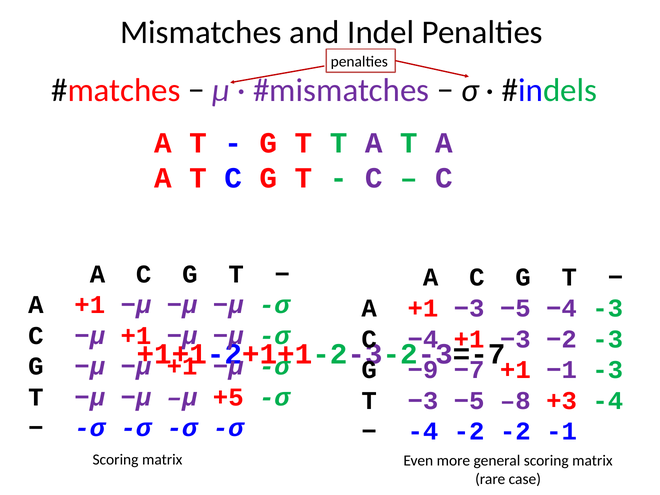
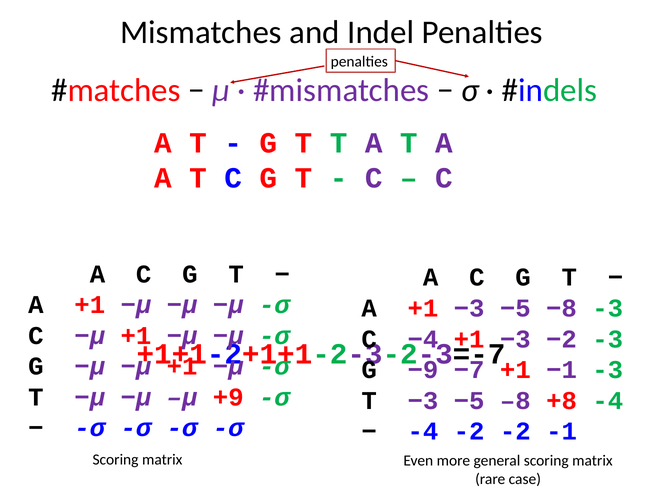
−5 −4: −4 -> −8
+5: +5 -> +9
+3: +3 -> +8
